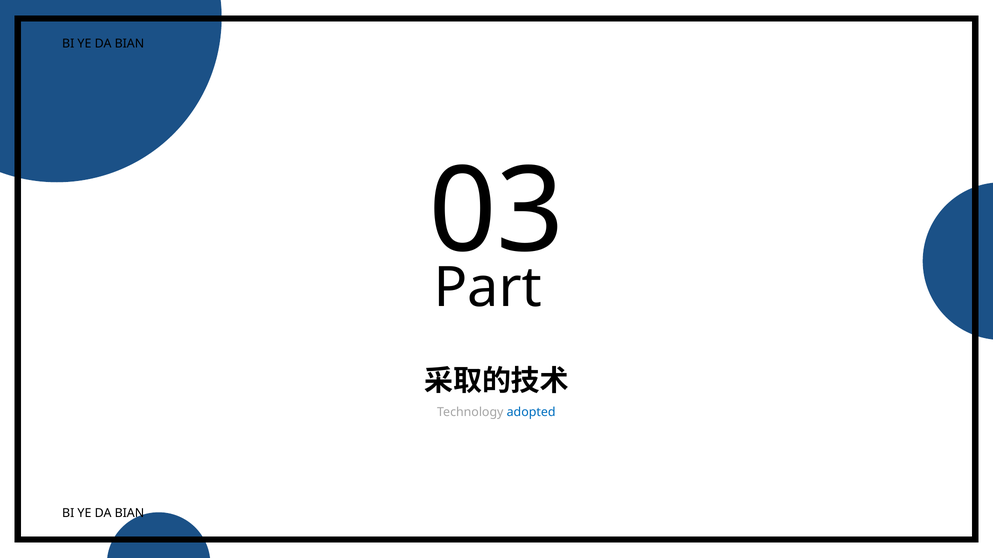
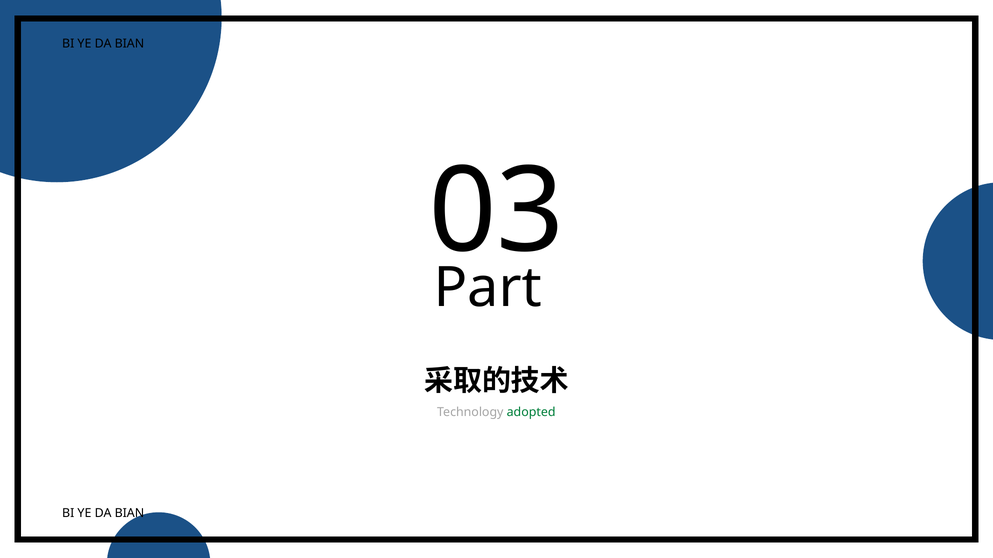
adopted colour: blue -> green
